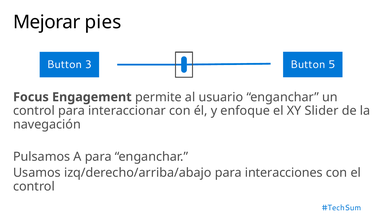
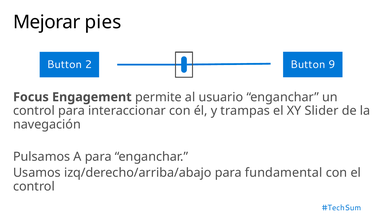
3: 3 -> 2
5: 5 -> 9
enfoque: enfoque -> trampas
interacciones: interacciones -> fundamental
